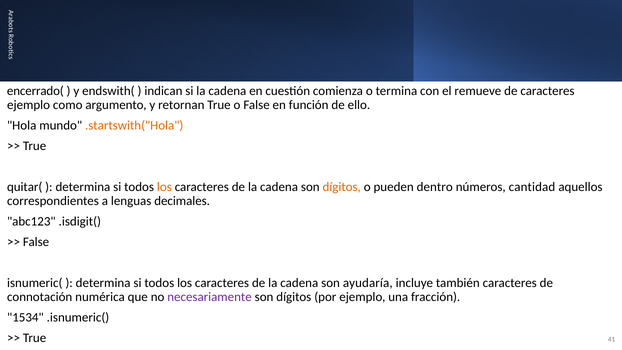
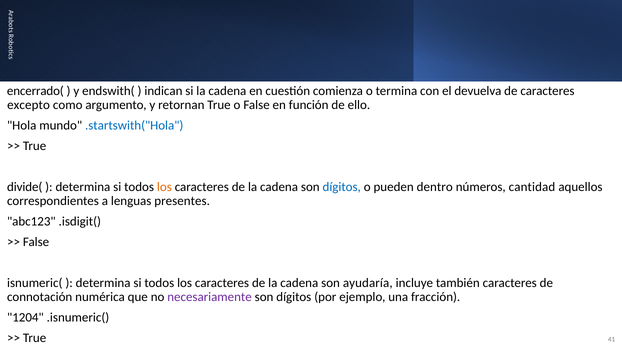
remueve: remueve -> devuelva
ejemplo at (29, 105): ejemplo -> excepto
.startswith("Hola colour: orange -> blue
quitar(: quitar( -> divide(
dígitos at (342, 187) colour: orange -> blue
decimales: decimales -> presentes
1534: 1534 -> 1204
